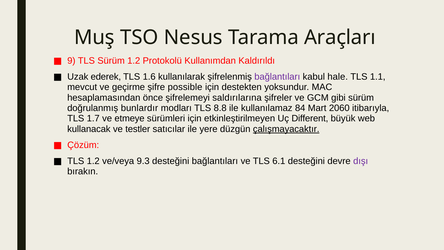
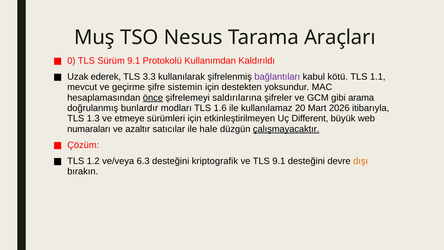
9: 9 -> 0
Sürüm 1.2: 1.2 -> 9.1
1.6: 1.6 -> 3.3
hale: hale -> kötü
possible: possible -> sistemin
önce underline: none -> present
gibi sürüm: sürüm -> arama
8.8: 8.8 -> 1.6
84: 84 -> 20
2060: 2060 -> 2026
1.7: 1.7 -> 1.3
kullanacak: kullanacak -> numaraları
testler: testler -> azaltır
yere: yere -> hale
9.3: 9.3 -> 6.3
desteğini bağlantıları: bağlantıları -> kriptografik
TLS 6.1: 6.1 -> 9.1
dışı colour: purple -> orange
